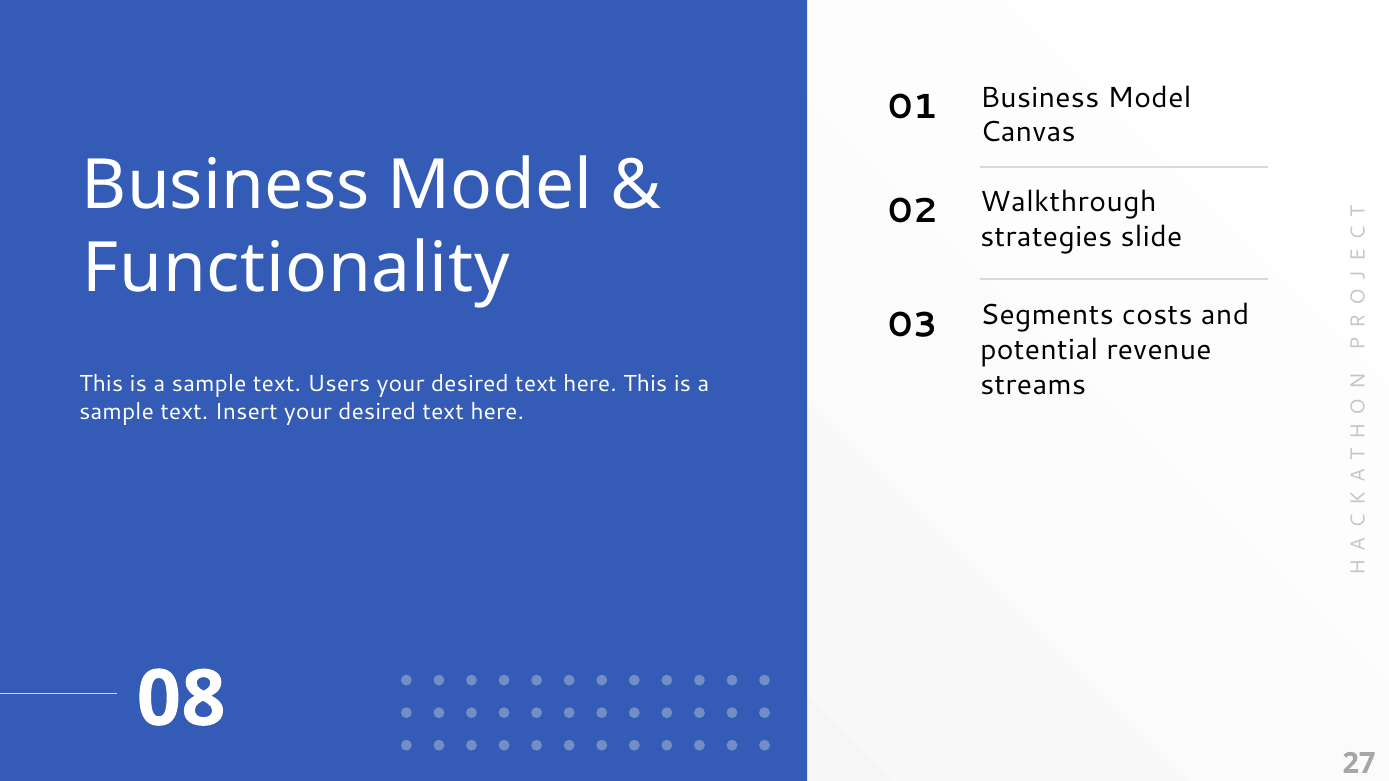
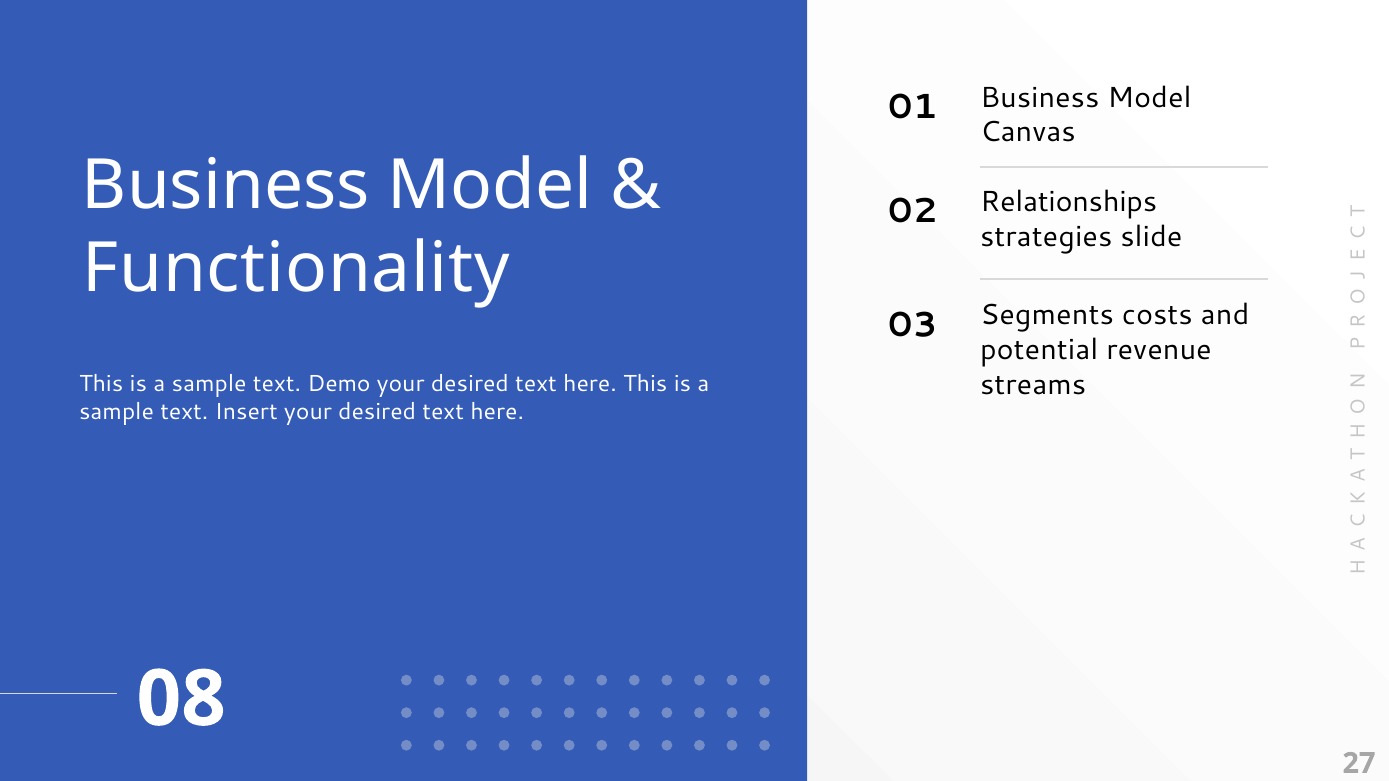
Walkthrough: Walkthrough -> Relationships
Users: Users -> Demo
